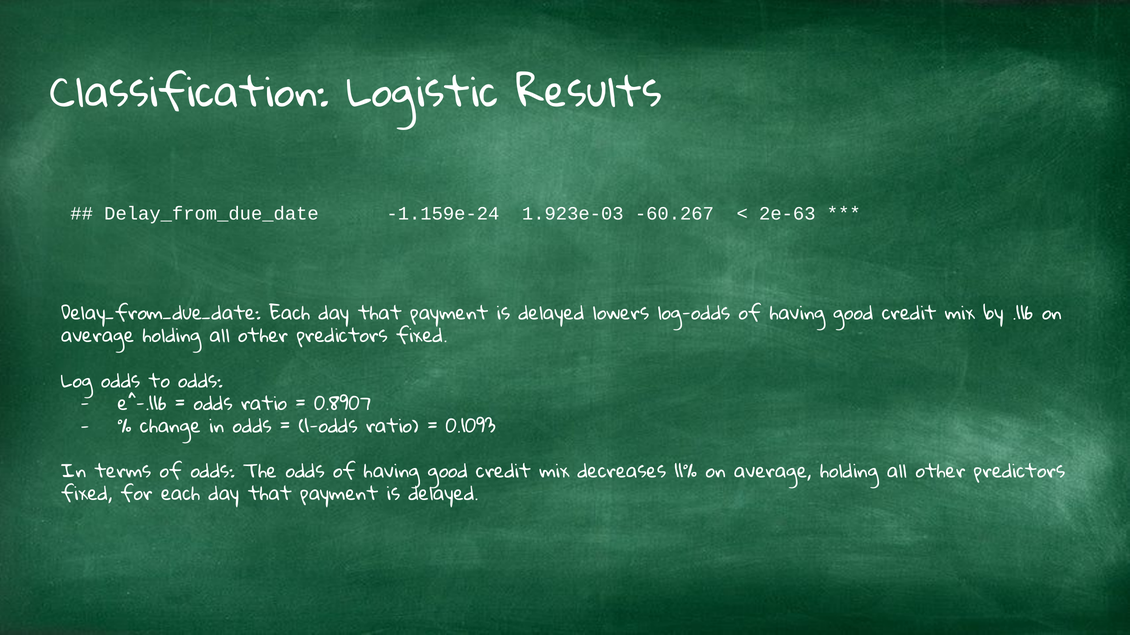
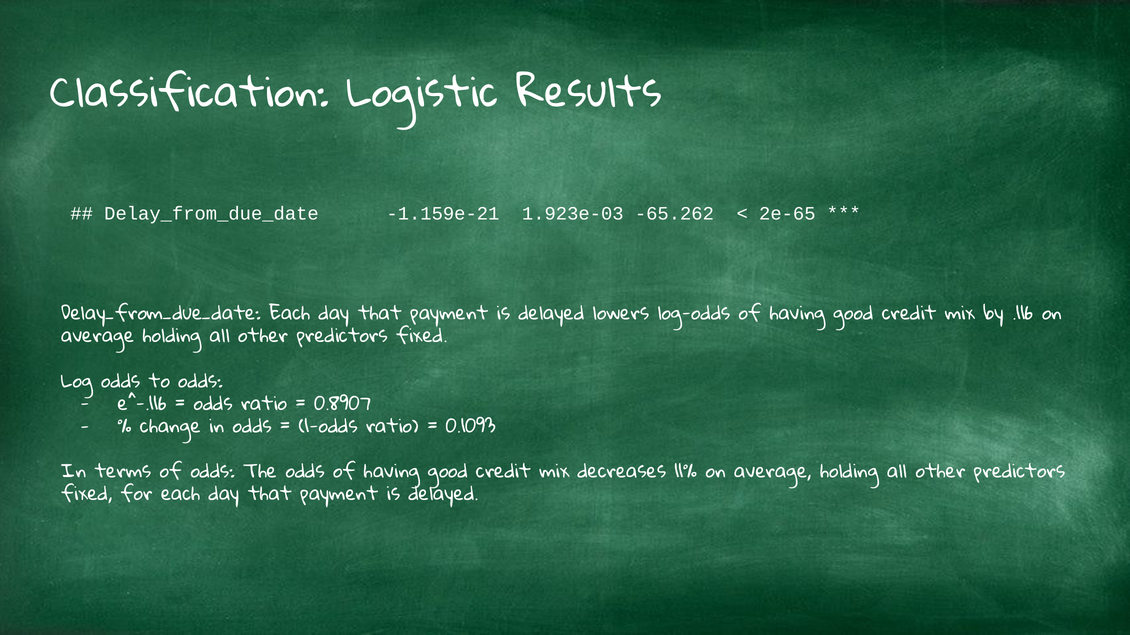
-1.159e-24: -1.159e-24 -> -1.159e-21
-60.267: -60.267 -> -65.262
2e-63: 2e-63 -> 2e-65
